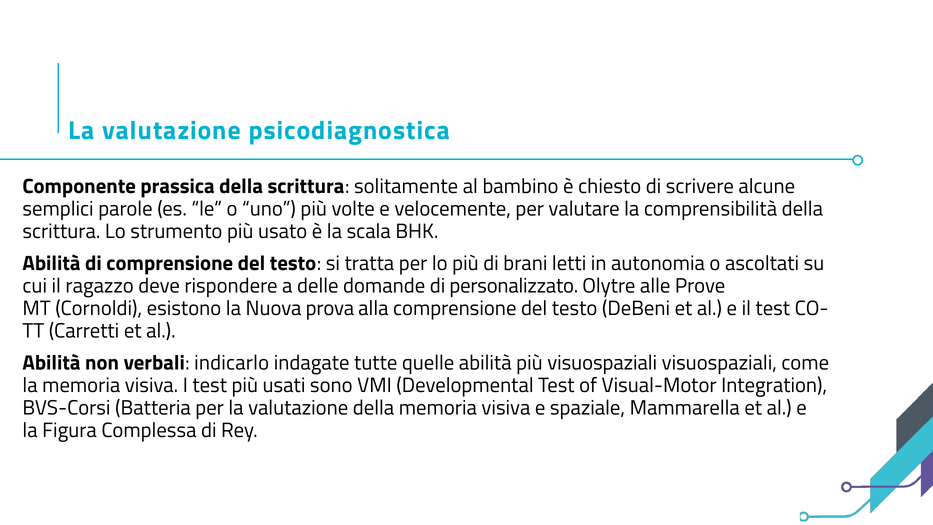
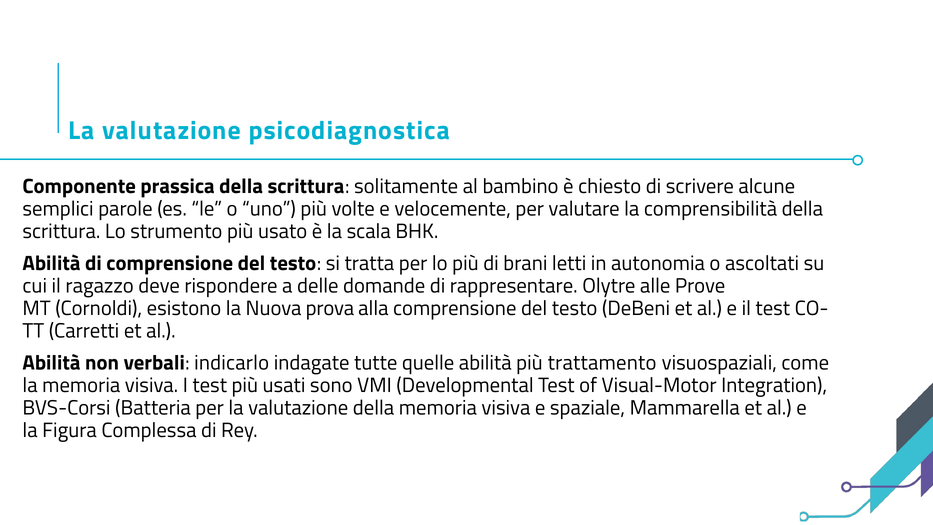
personalizzato: personalizzato -> rappresentare
più visuospaziali: visuospaziali -> trattamento
